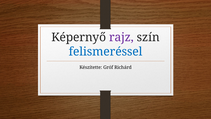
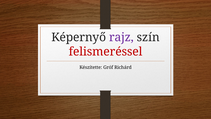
felismeréssel colour: blue -> red
